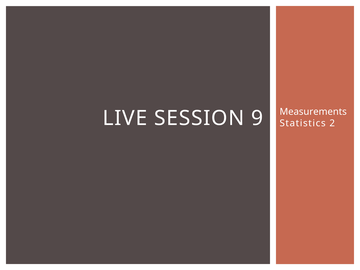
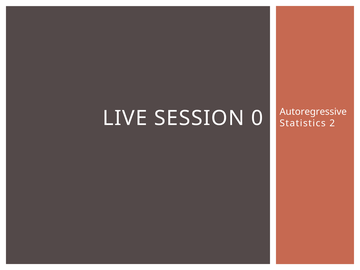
Measurements: Measurements -> Autoregressive
9: 9 -> 0
